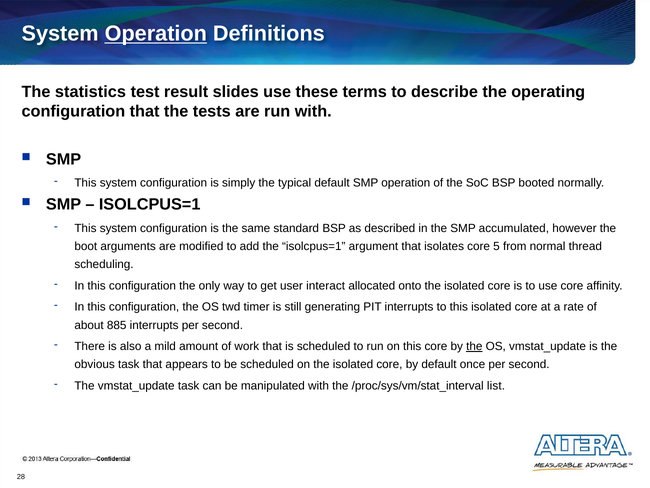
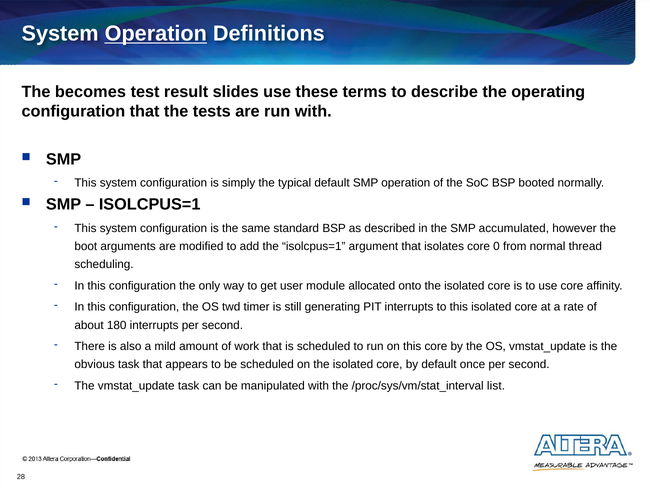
statistics: statistics -> becomes
5: 5 -> 0
interact: interact -> module
885: 885 -> 180
the at (474, 346) underline: present -> none
